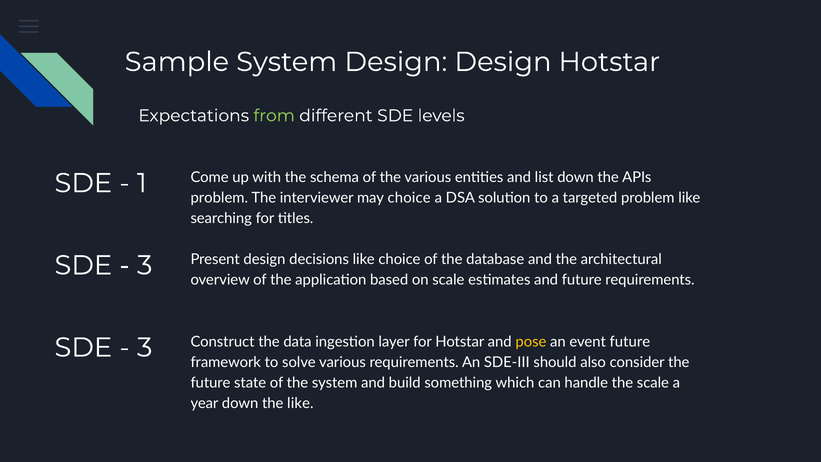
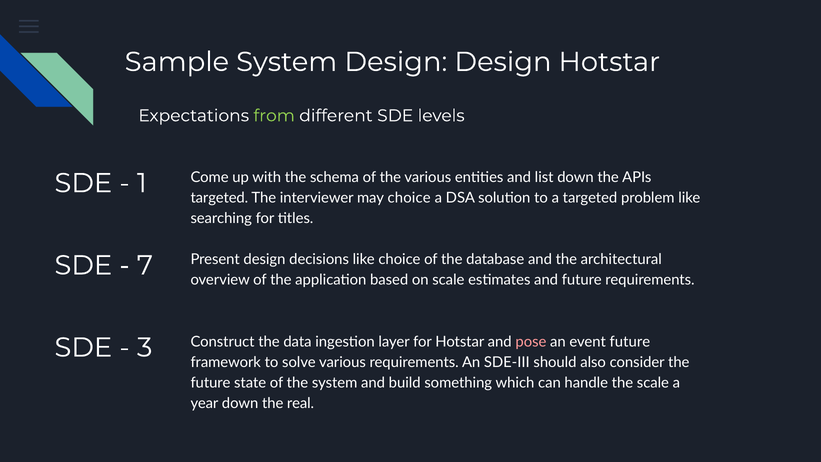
problem at (219, 198): problem -> targeted
3 at (145, 265): 3 -> 7
pose colour: yellow -> pink
the like: like -> real
